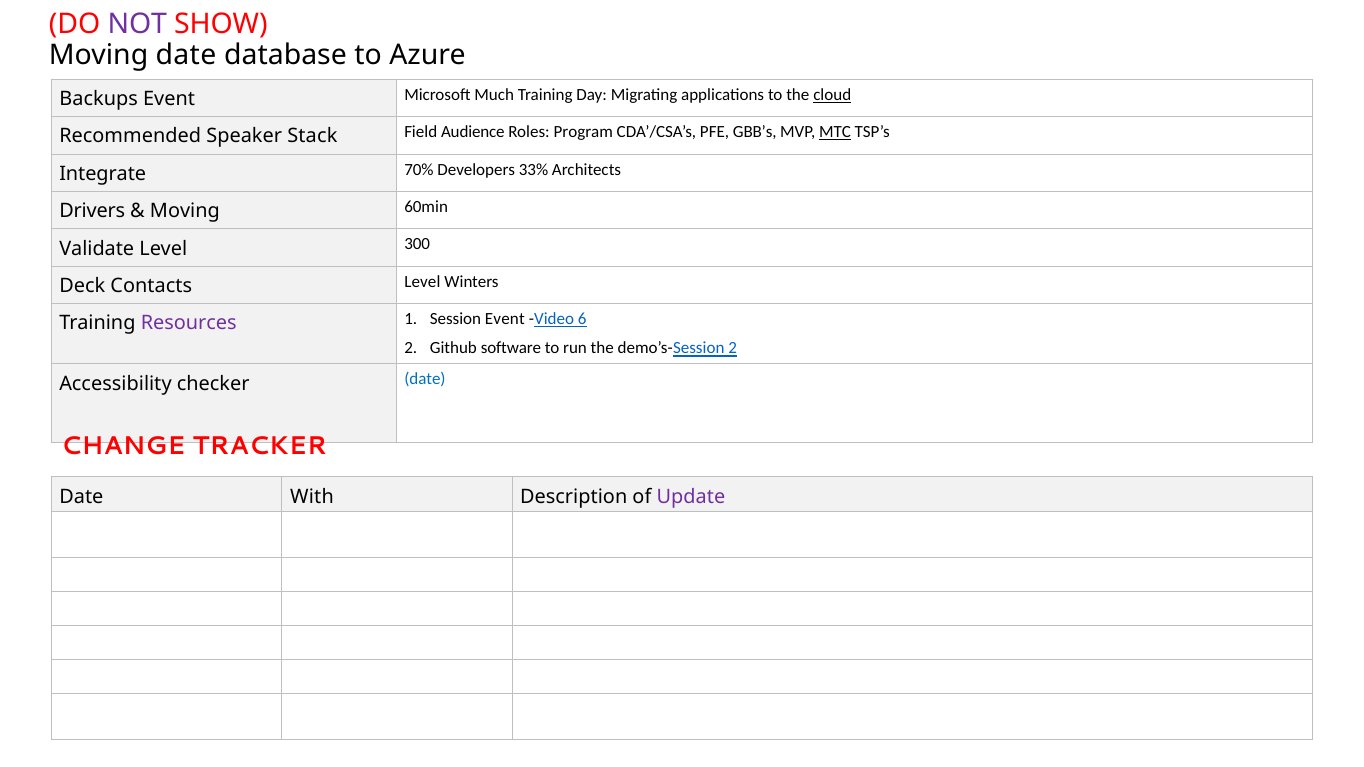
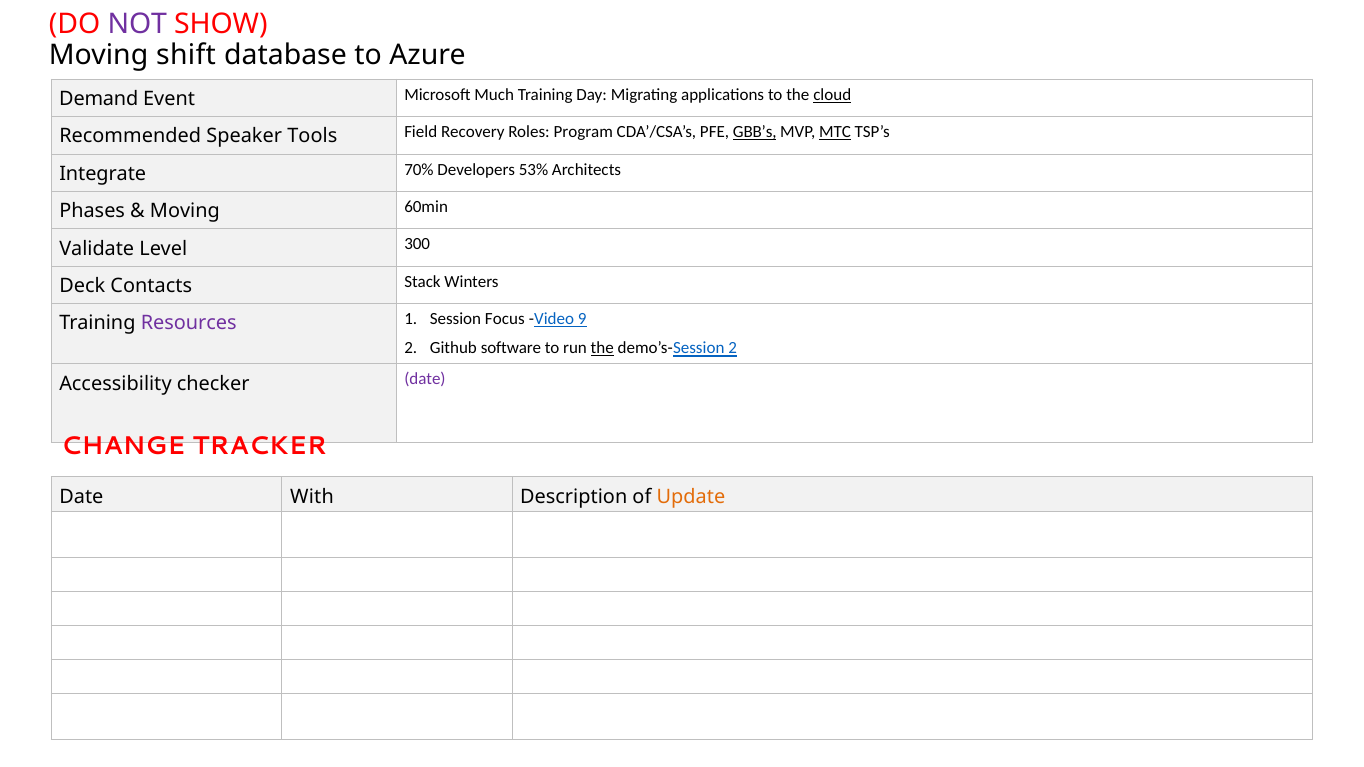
Moving date: date -> shift
Backups: Backups -> Demand
Stack: Stack -> Tools
Audience: Audience -> Recovery
GBB’s underline: none -> present
33%: 33% -> 53%
Drivers: Drivers -> Phases
Contacts Level: Level -> Stack
Session Event: Event -> Focus
6: 6 -> 9
the at (602, 348) underline: none -> present
date at (425, 379) colour: blue -> purple
Update colour: purple -> orange
